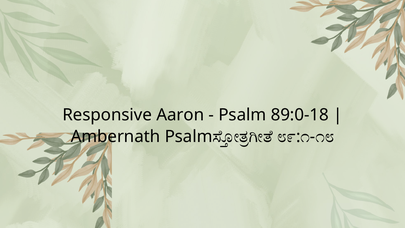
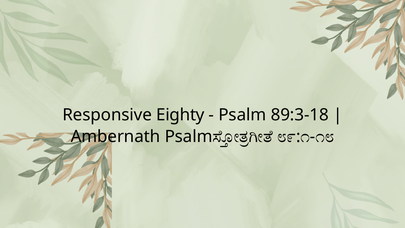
Aaron: Aaron -> Eighty
89:0-18: 89:0-18 -> 89:3-18
